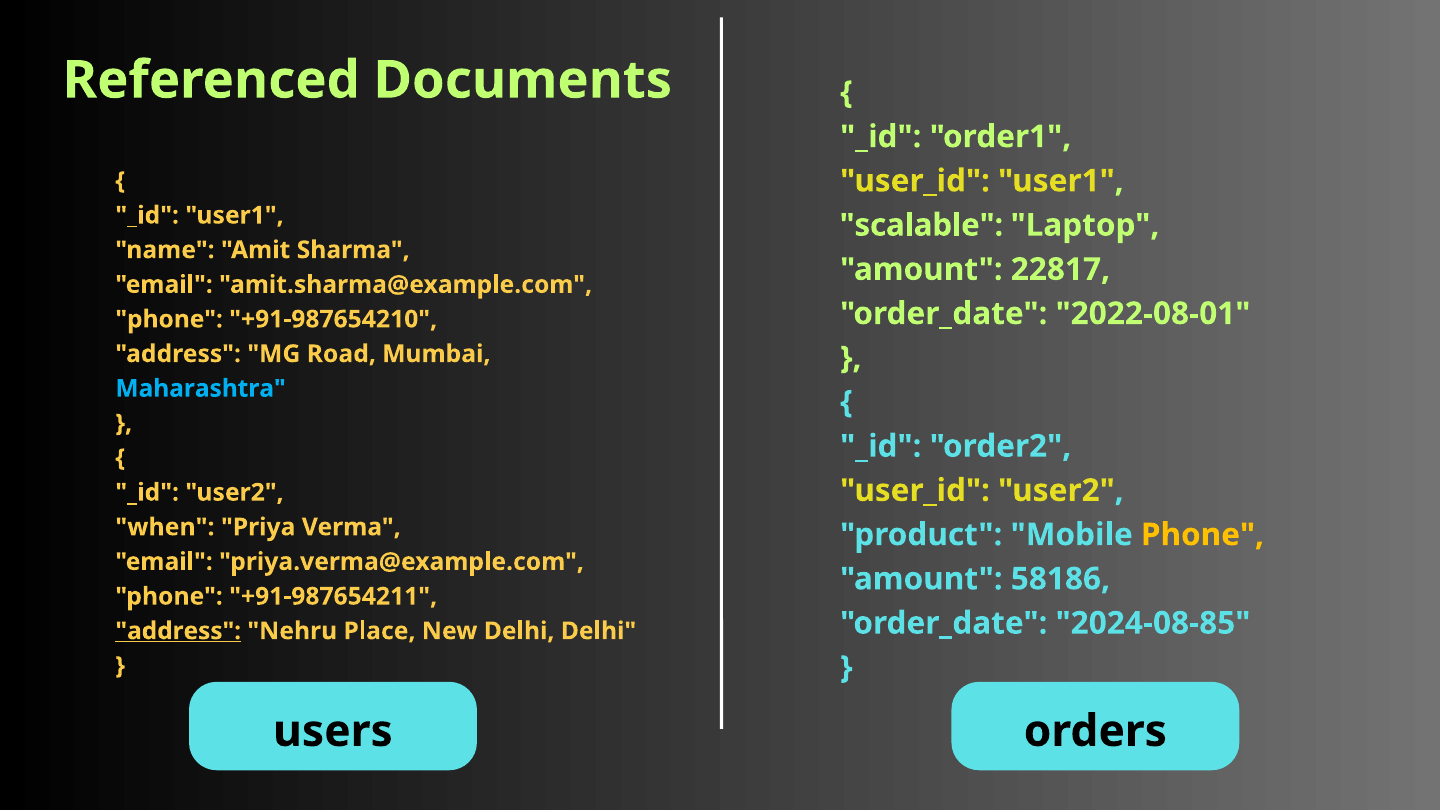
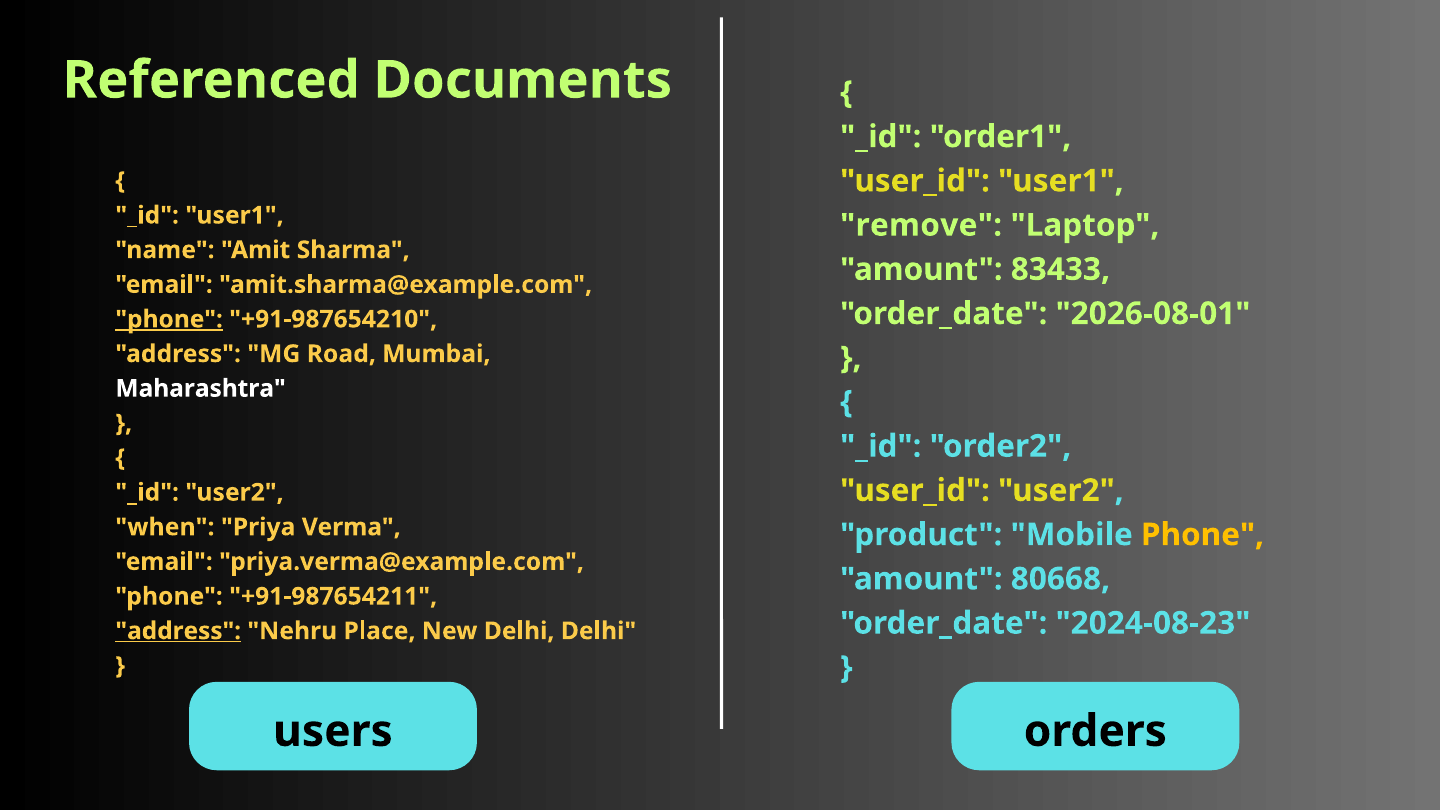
scalable: scalable -> remove
22817: 22817 -> 83433
2022-08-01: 2022-08-01 -> 2026-08-01
phone at (169, 319) underline: none -> present
Maharashtra colour: light blue -> white
58186: 58186 -> 80668
2024-08-85: 2024-08-85 -> 2024-08-23
